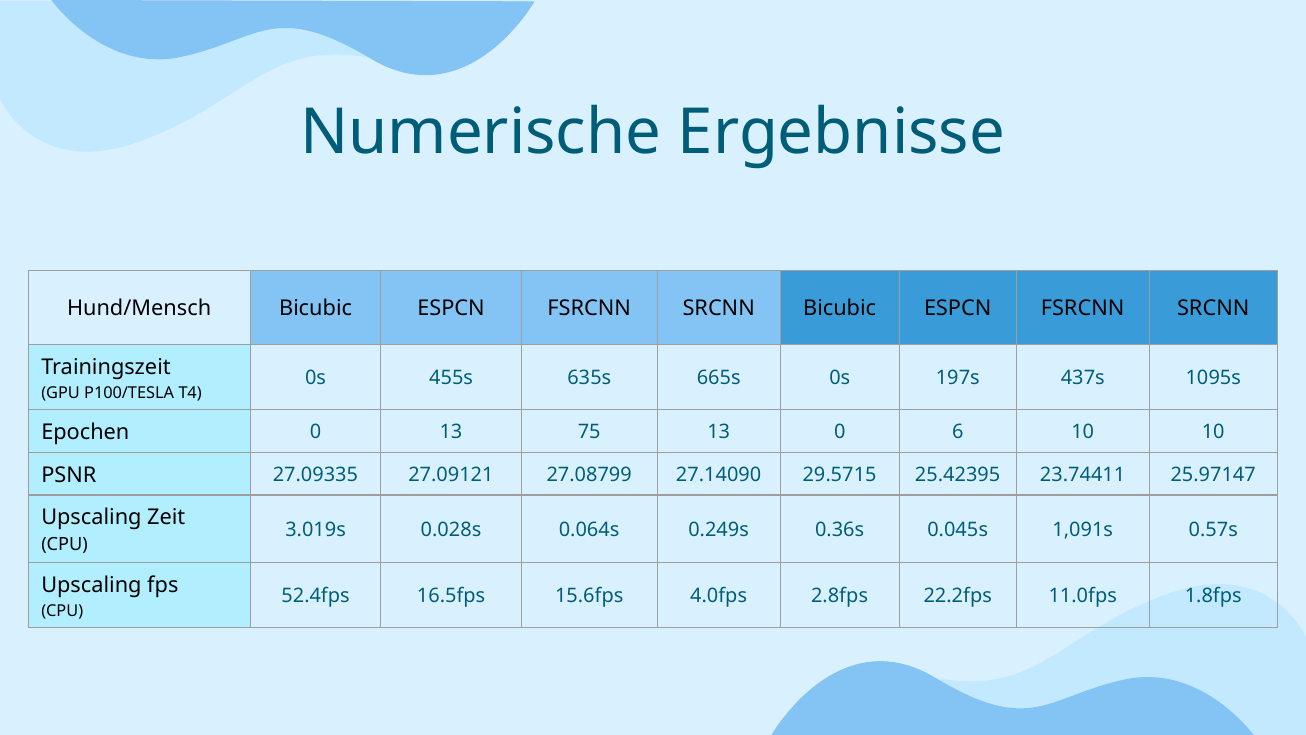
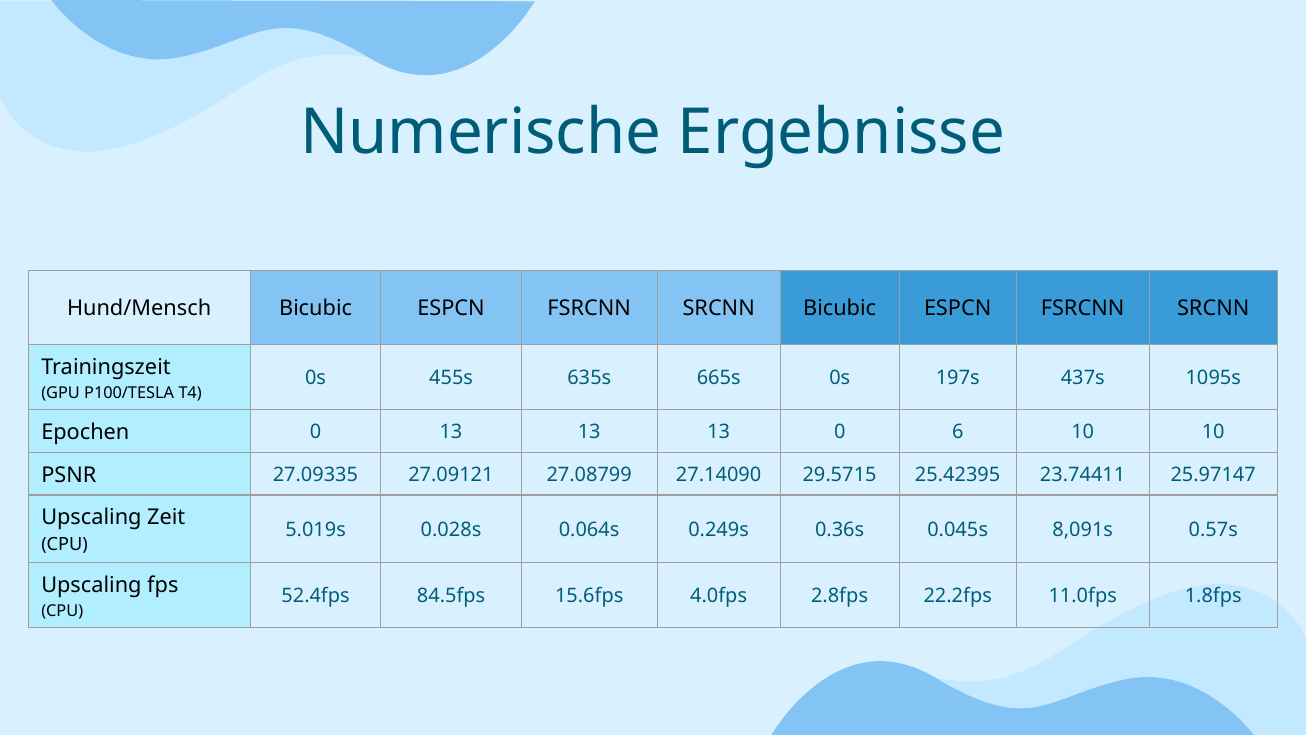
0 13 75: 75 -> 13
3.019s: 3.019s -> 5.019s
1,091s: 1,091s -> 8,091s
16.5fps: 16.5fps -> 84.5fps
